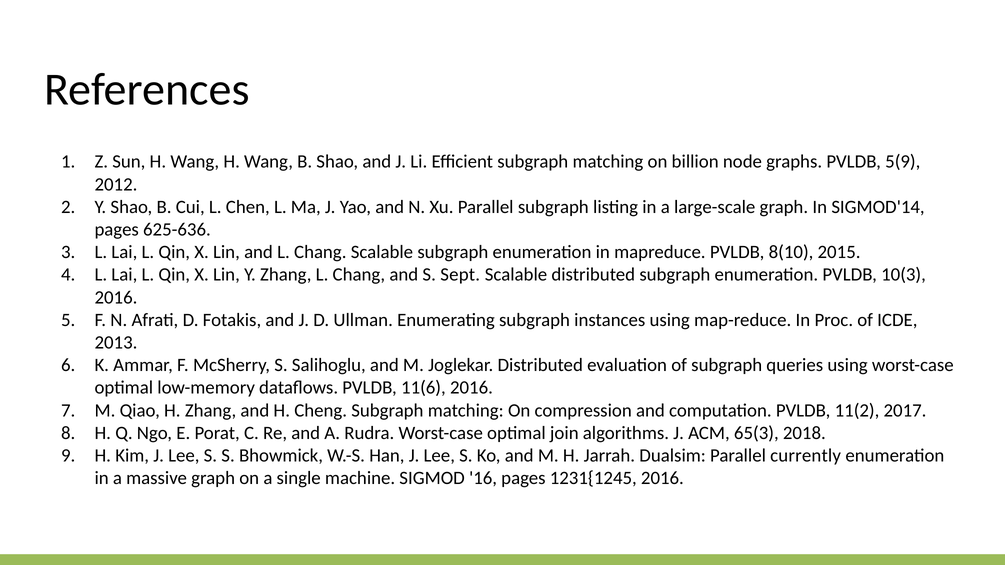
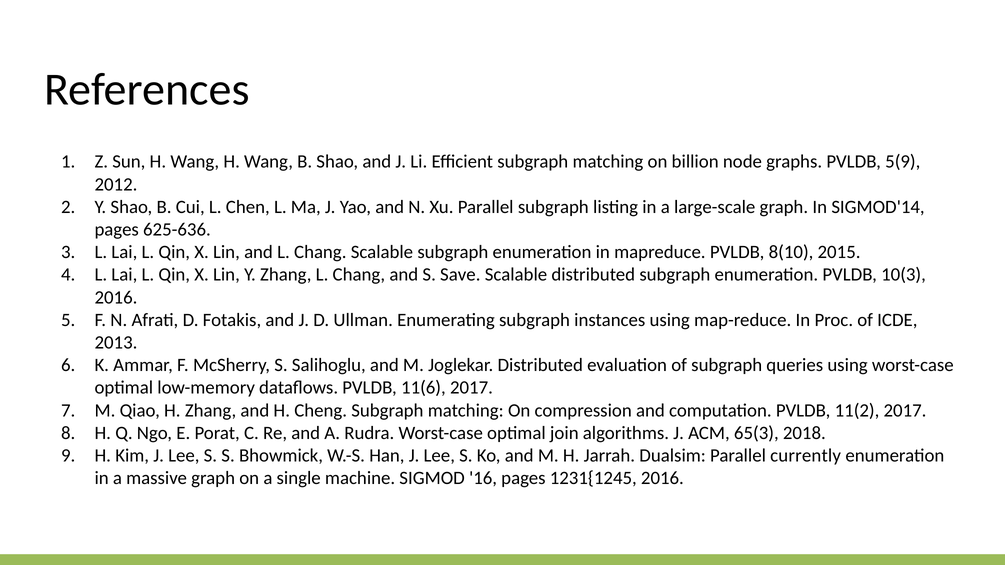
Sept: Sept -> Save
11(6 2016: 2016 -> 2017
